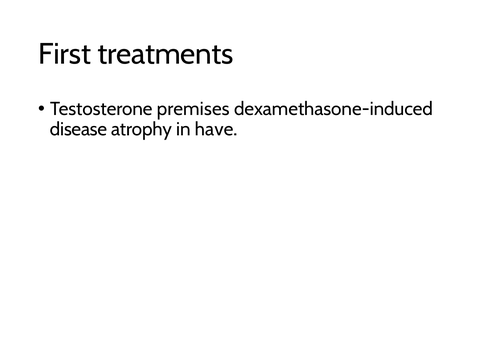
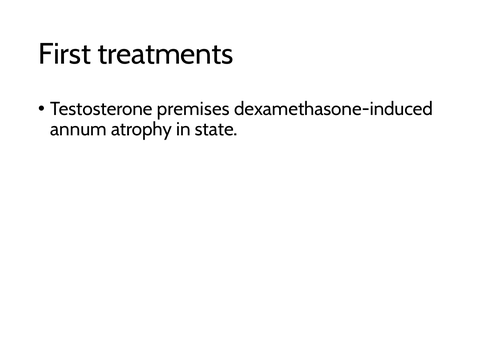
disease: disease -> annum
have: have -> state
